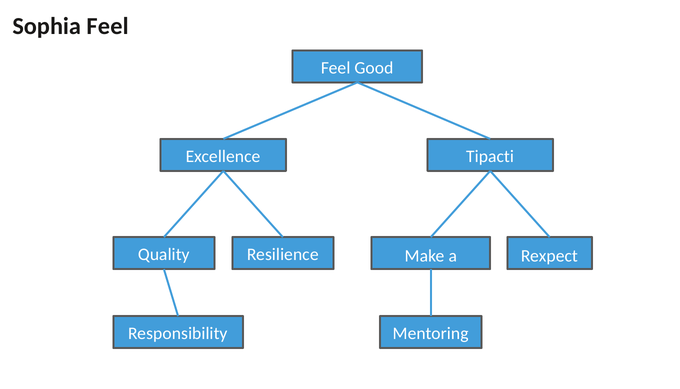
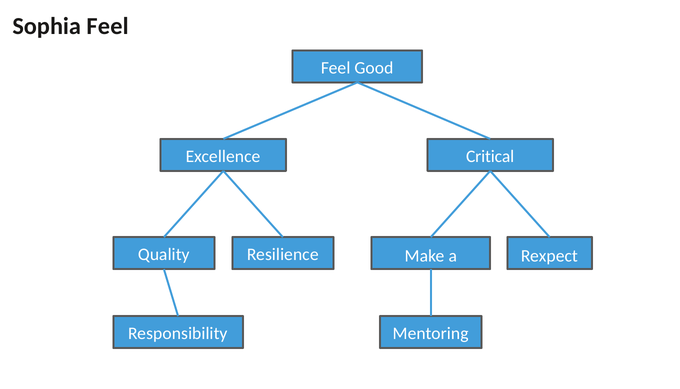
Tipacti: Tipacti -> Critical
